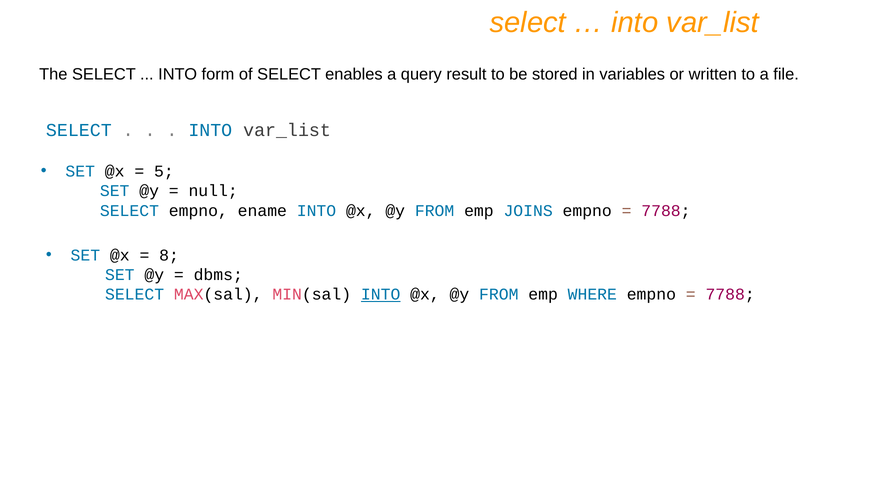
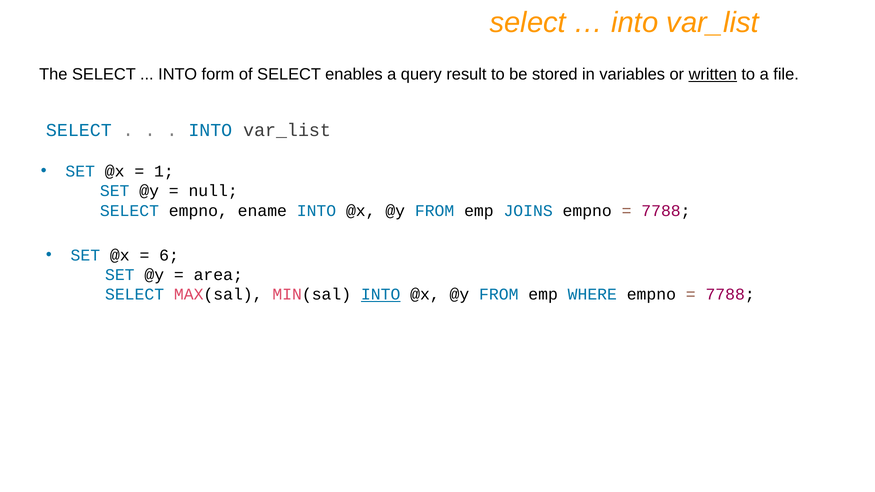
written underline: none -> present
5: 5 -> 1
8: 8 -> 6
dbms: dbms -> area
